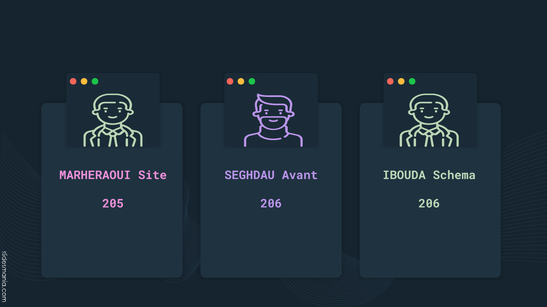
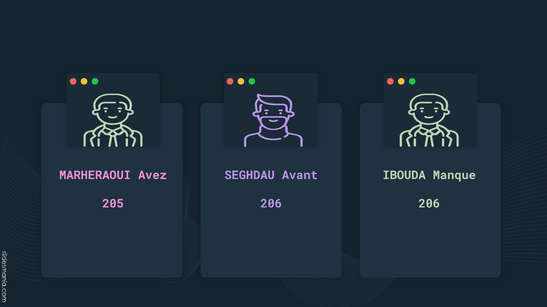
Site: Site -> Avez
Schema: Schema -> Manque
